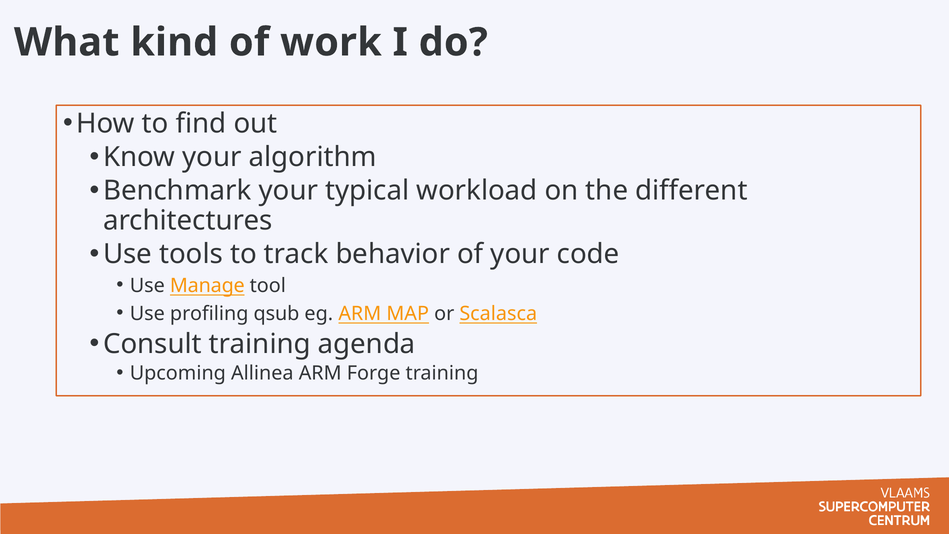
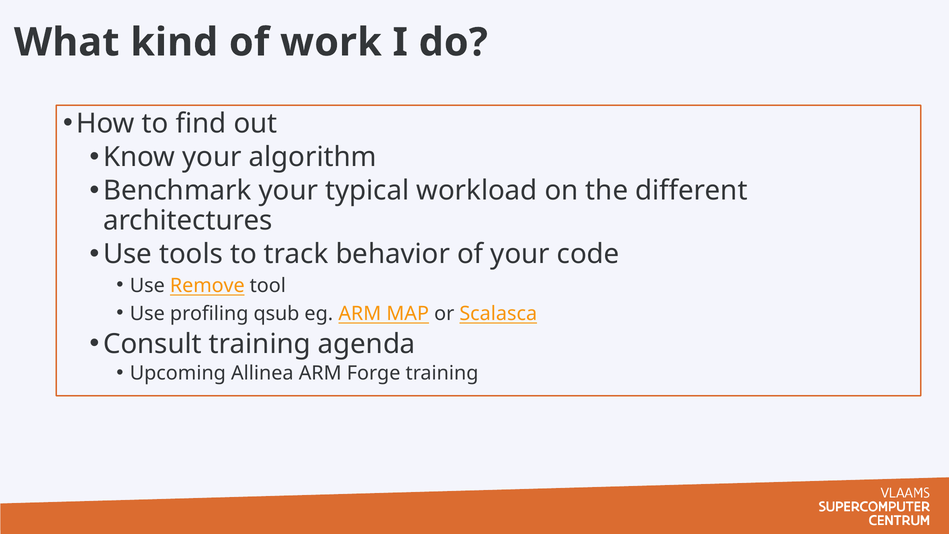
Manage: Manage -> Remove
